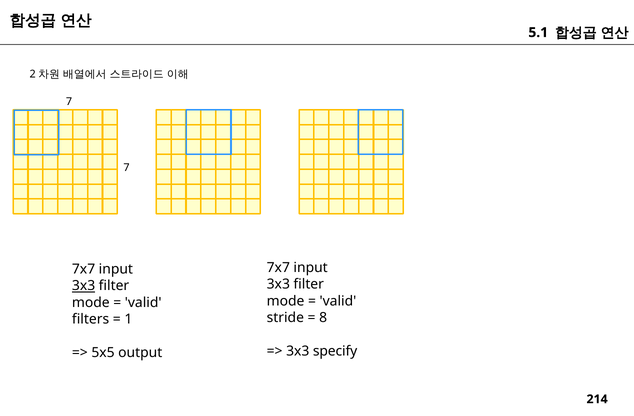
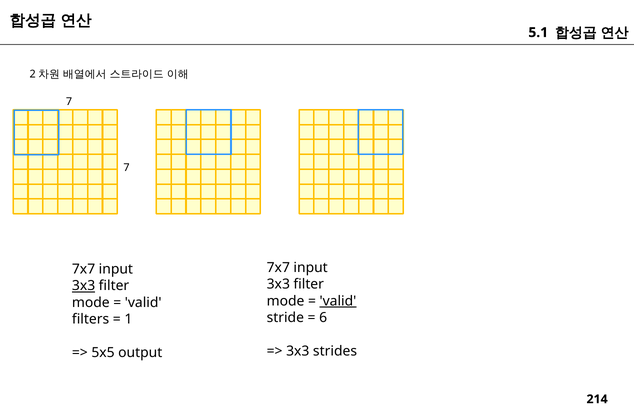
valid at (338, 301) underline: none -> present
8: 8 -> 6
specify: specify -> strides
